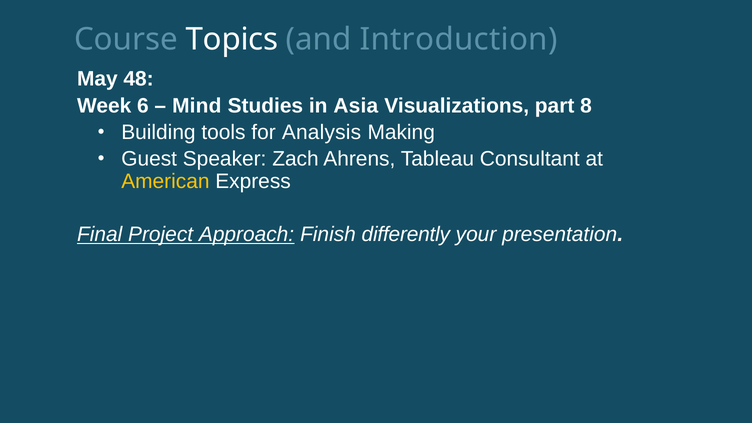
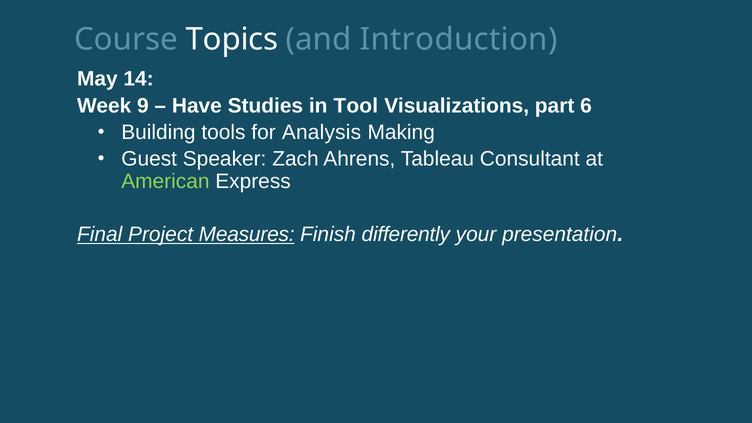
48: 48 -> 14
6: 6 -> 9
Mind: Mind -> Have
Asia: Asia -> Tool
8: 8 -> 6
American colour: yellow -> light green
Approach: Approach -> Measures
